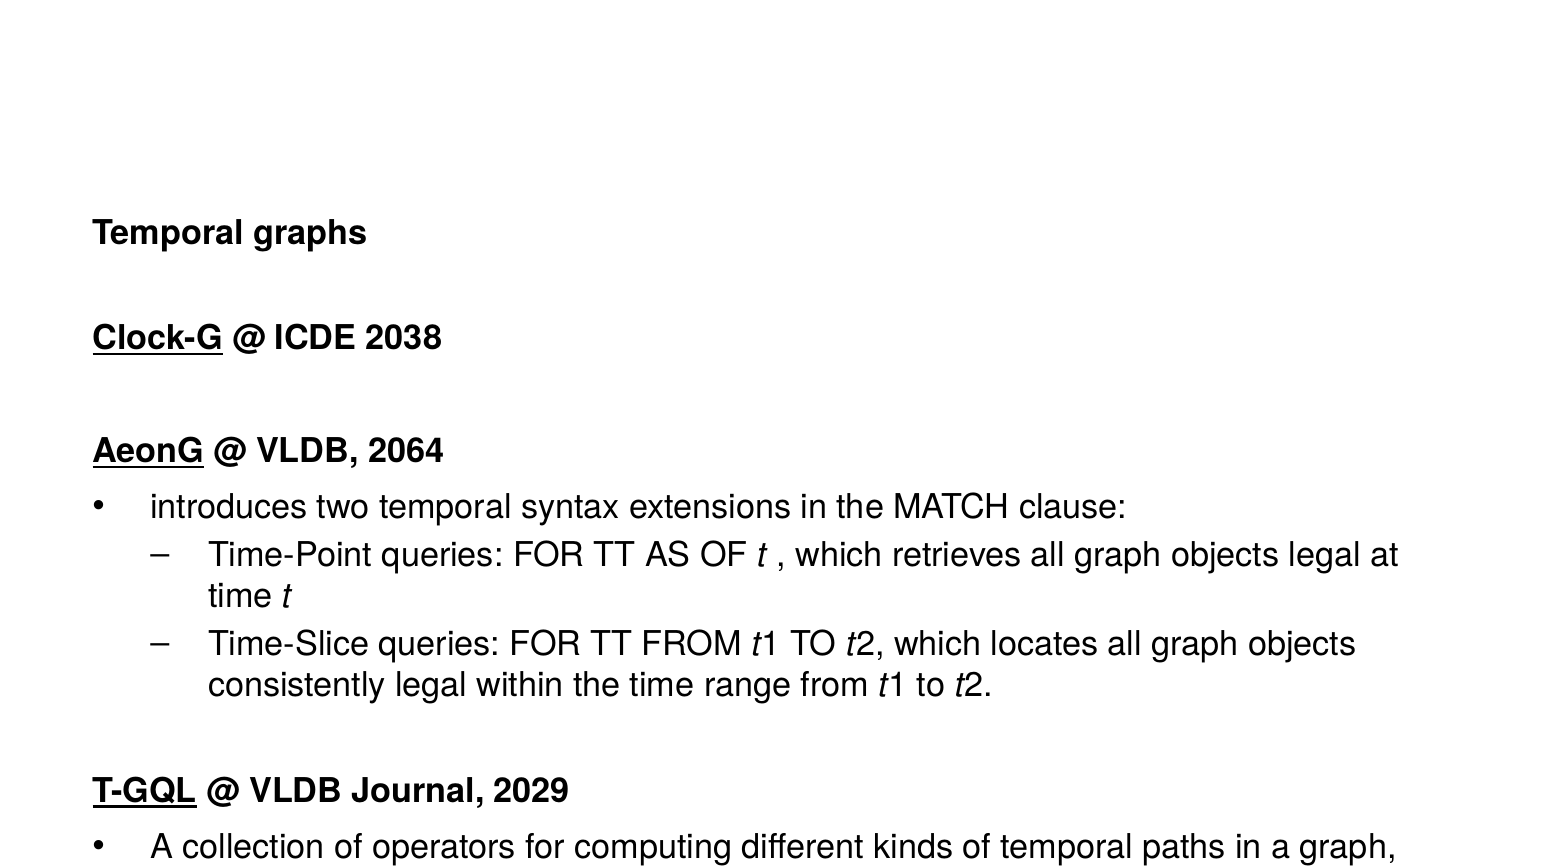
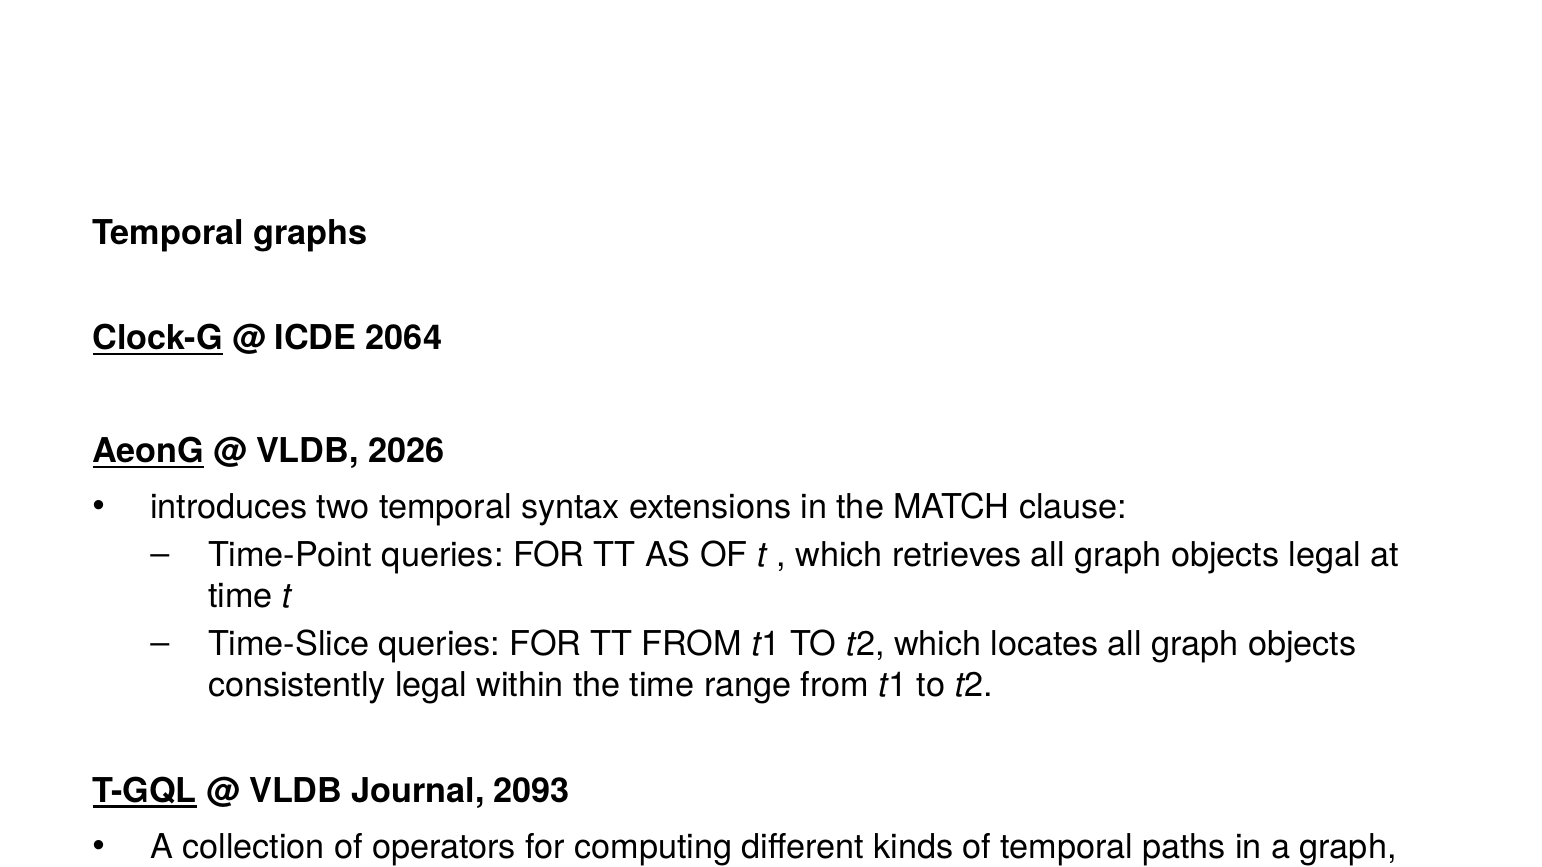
2038: 2038 -> 2064
2064: 2064 -> 2026
2029: 2029 -> 2093
